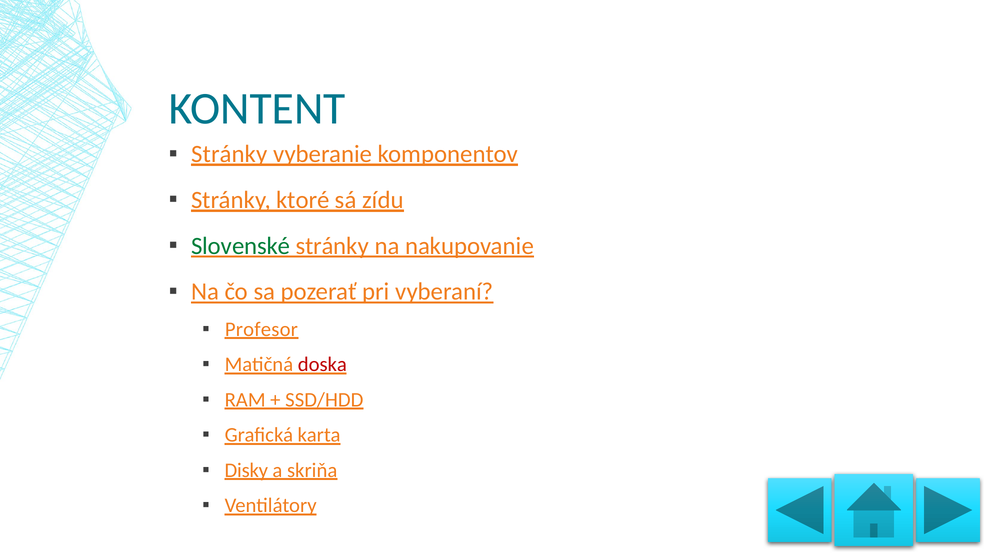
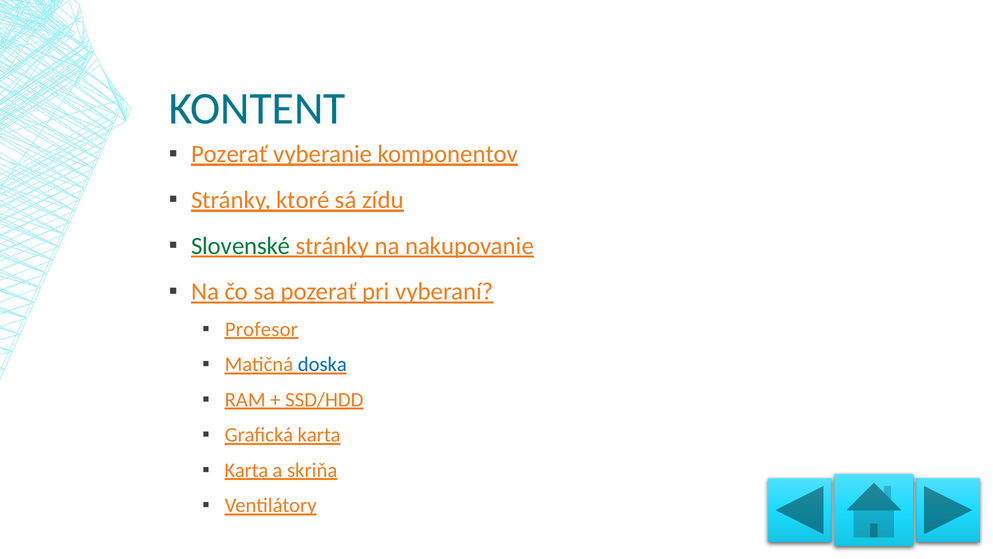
Stránky at (229, 154): Stránky -> Pozerať
doska colour: red -> blue
Disky at (246, 470): Disky -> Karta
